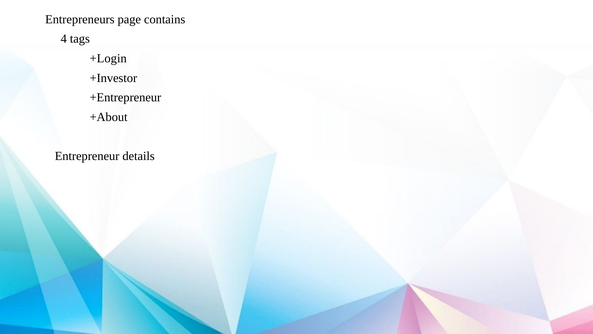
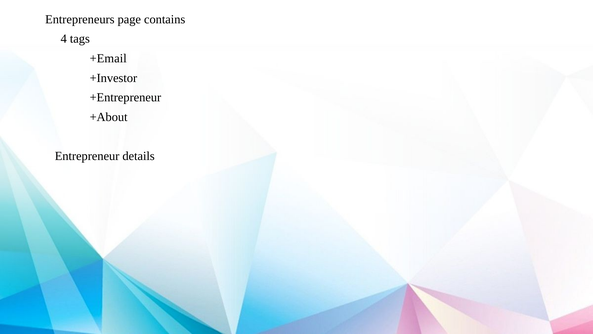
+Login: +Login -> +Email
